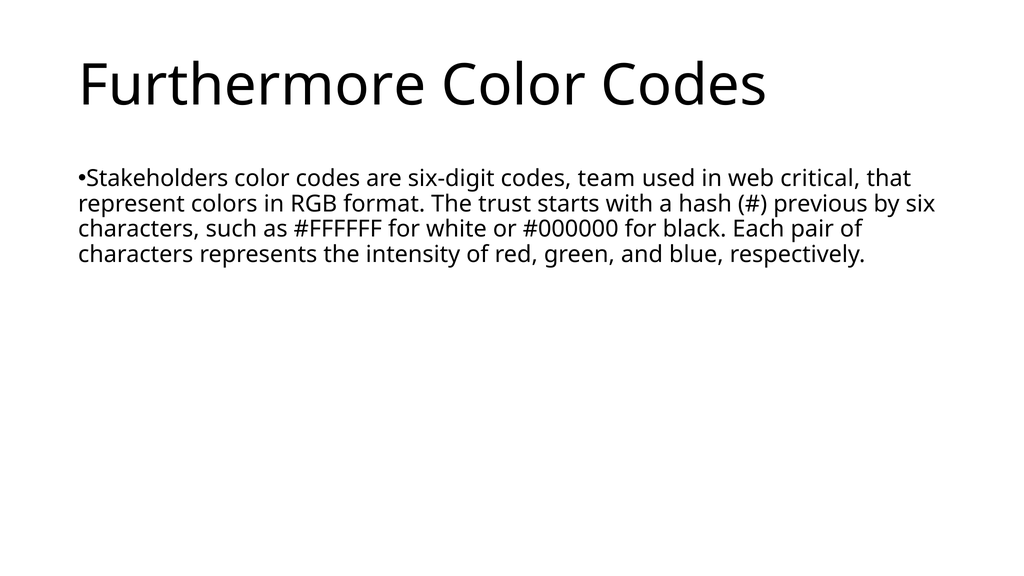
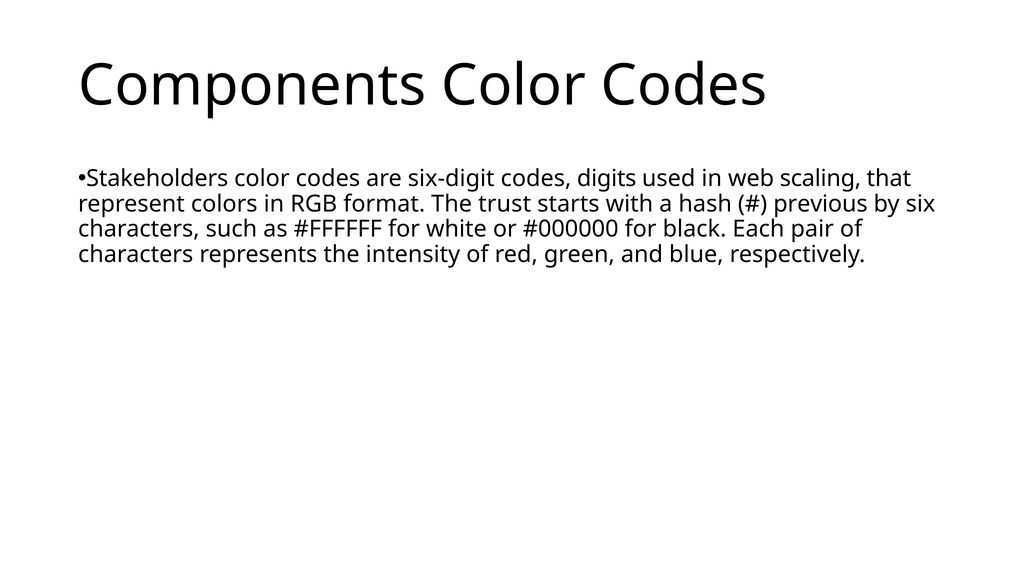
Furthermore: Furthermore -> Components
team: team -> digits
critical: critical -> scaling
